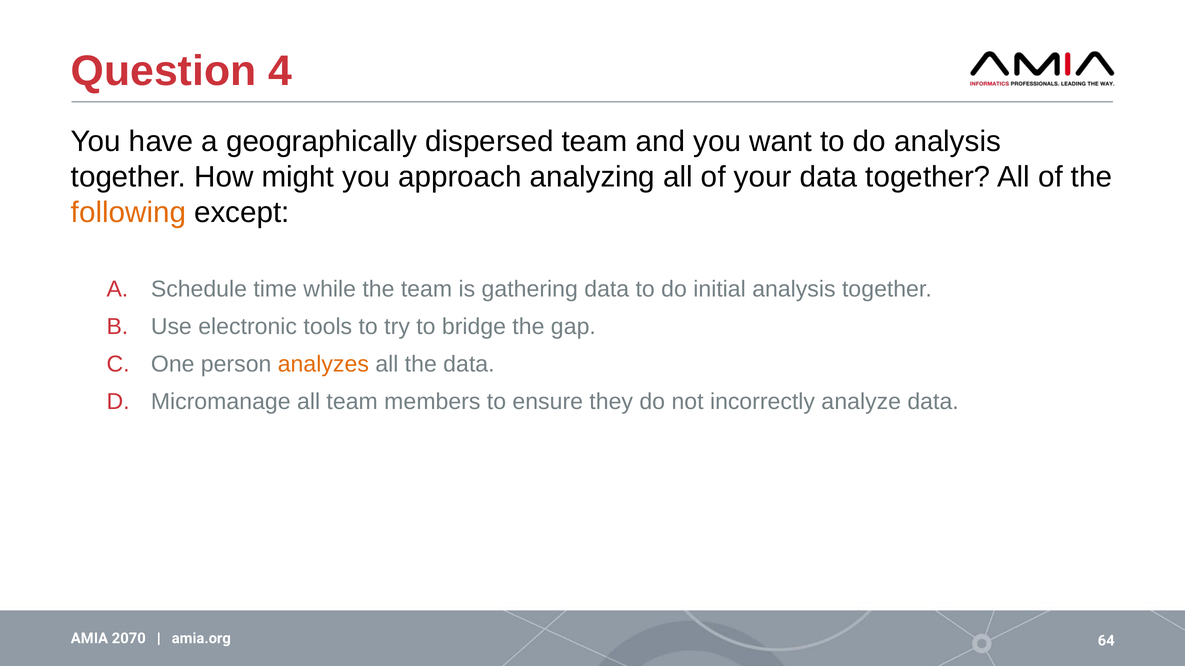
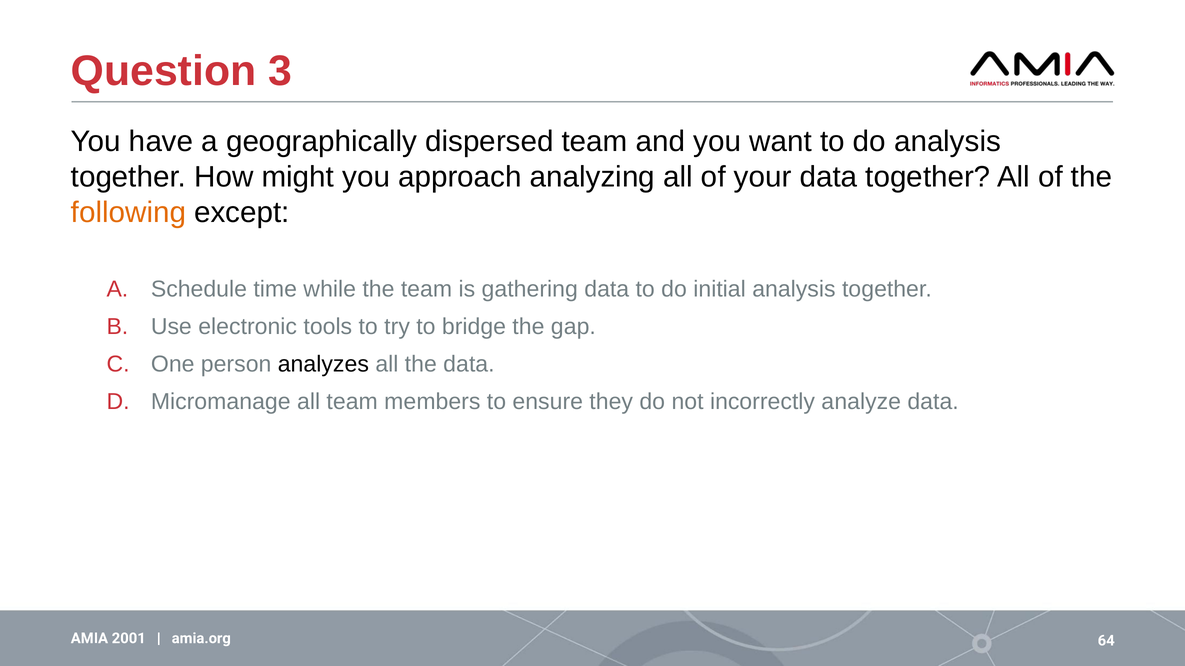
4: 4 -> 3
analyzes colour: orange -> black
2070: 2070 -> 2001
